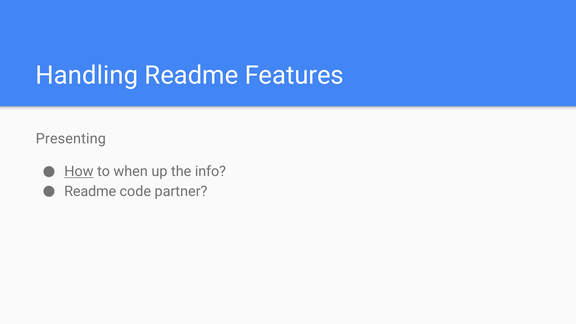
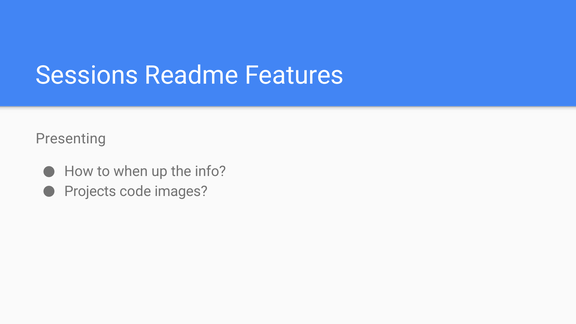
Handling: Handling -> Sessions
How underline: present -> none
Readme at (90, 191): Readme -> Projects
partner: partner -> images
